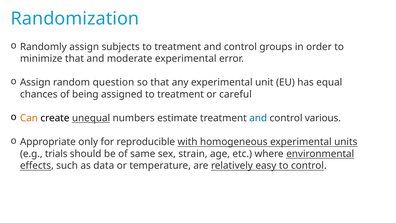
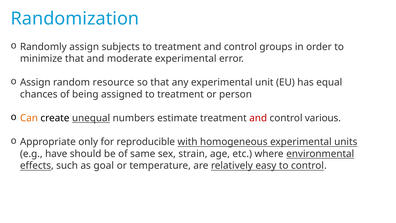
question: question -> resource
careful: careful -> person
and at (258, 118) colour: blue -> red
trials: trials -> have
data: data -> goal
